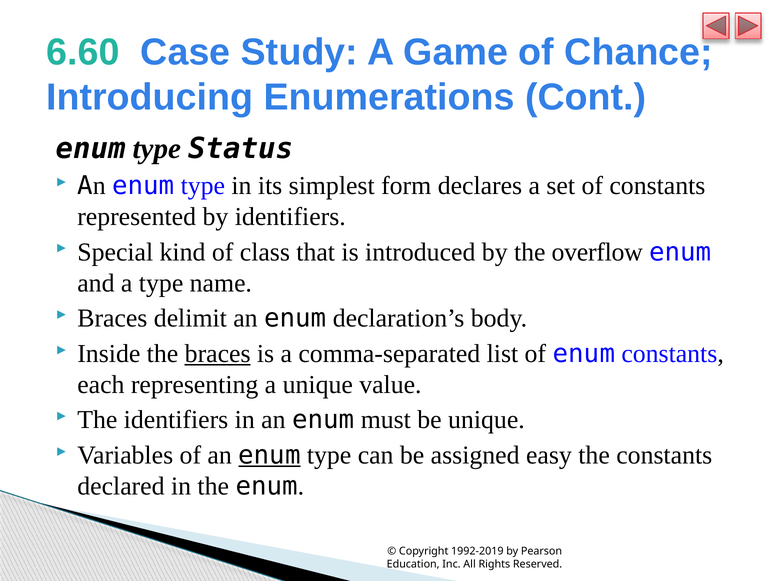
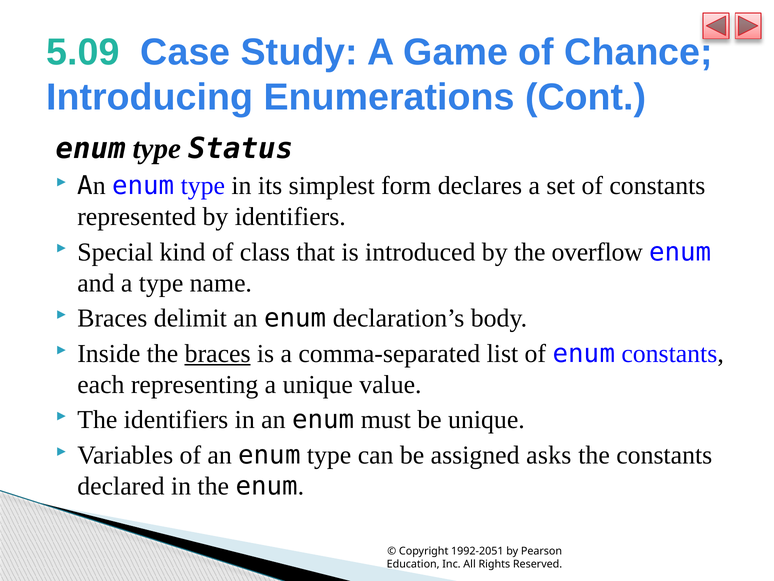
6.60: 6.60 -> 5.09
enum at (270, 455) underline: present -> none
easy: easy -> asks
1992-2019: 1992-2019 -> 1992-2051
